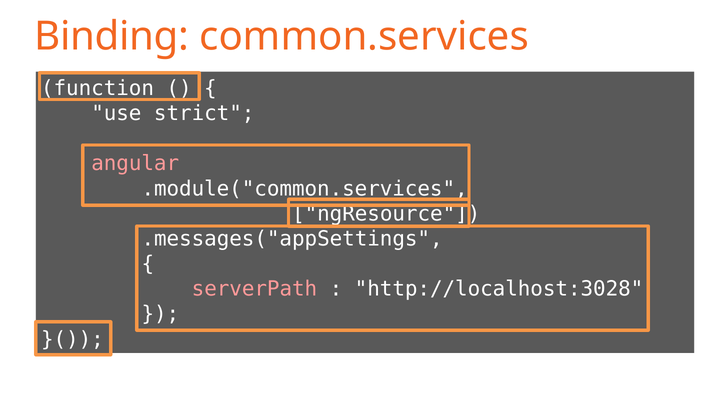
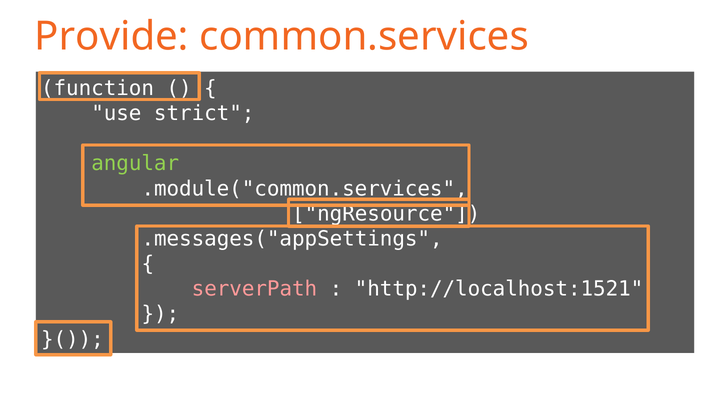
Binding: Binding -> Provide
angular colour: pink -> light green
http://localhost:3028: http://localhost:3028 -> http://localhost:1521
